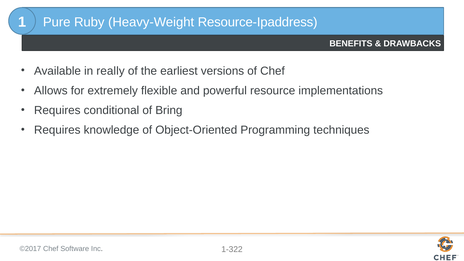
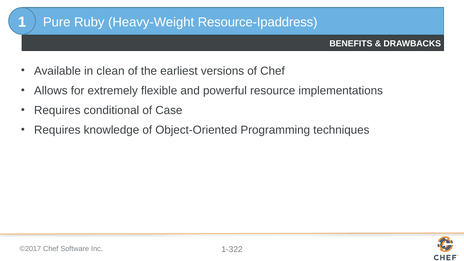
really: really -> clean
Bring: Bring -> Case
